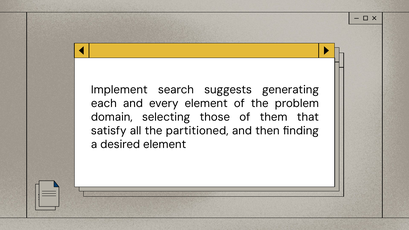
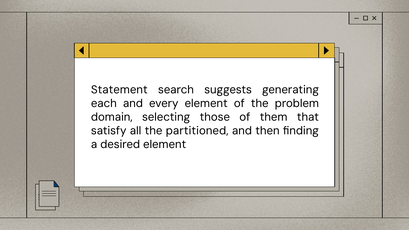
Implement: Implement -> Statement
